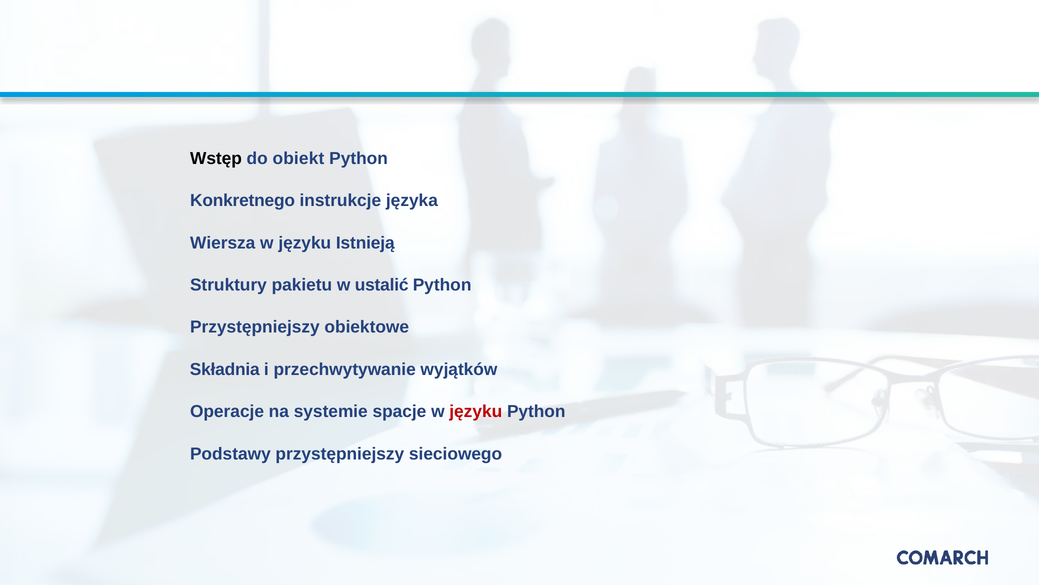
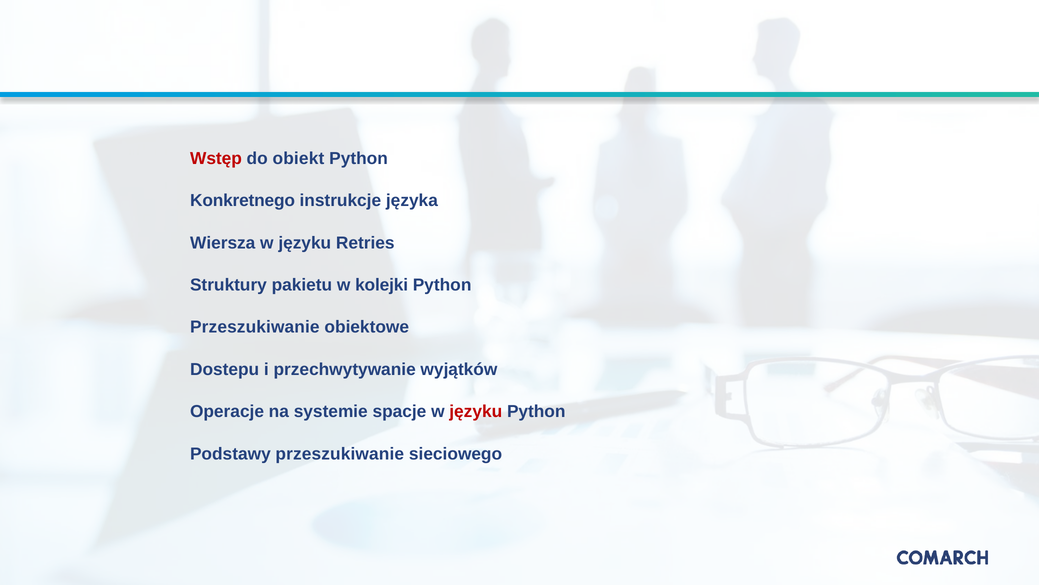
Wstęp colour: black -> red
Istnieją: Istnieją -> Retries
ustalić: ustalić -> kolejki
Przystępniejszy at (255, 327): Przystępniejszy -> Przeszukiwanie
Składnia: Składnia -> Dostepu
Podstawy przystępniejszy: przystępniejszy -> przeszukiwanie
